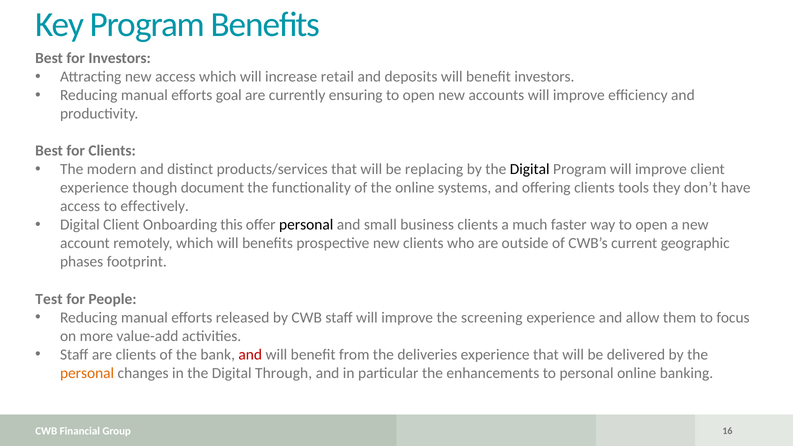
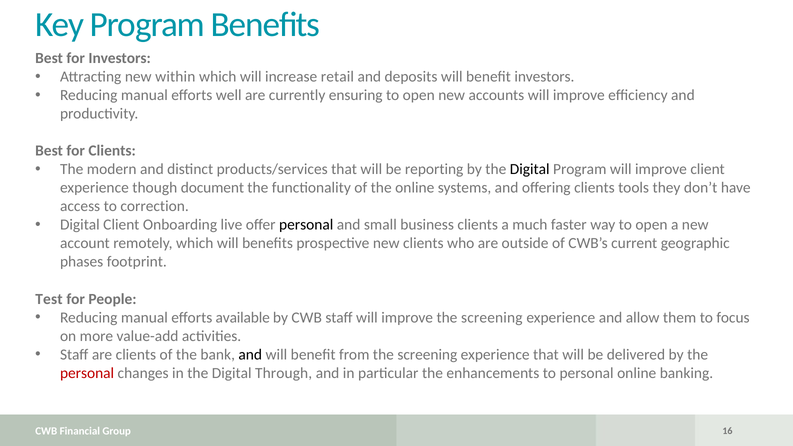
new access: access -> within
goal: goal -> well
replacing: replacing -> reporting
effectively: effectively -> correction
this: this -> live
released: released -> available
and at (250, 355) colour: red -> black
from the deliveries: deliveries -> screening
personal at (87, 373) colour: orange -> red
